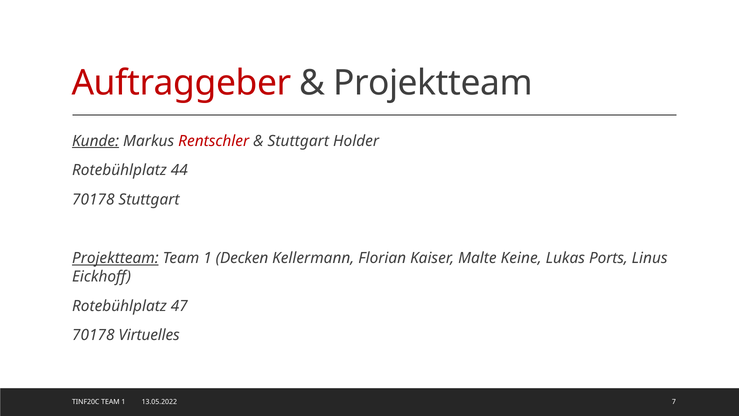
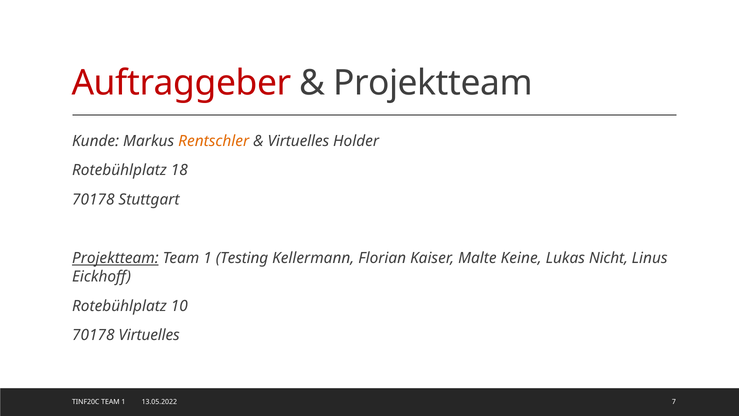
Kunde underline: present -> none
Rentschler colour: red -> orange
Stuttgart at (298, 141): Stuttgart -> Virtuelles
44: 44 -> 18
Decken: Decken -> Testing
Ports: Ports -> Nicht
47: 47 -> 10
